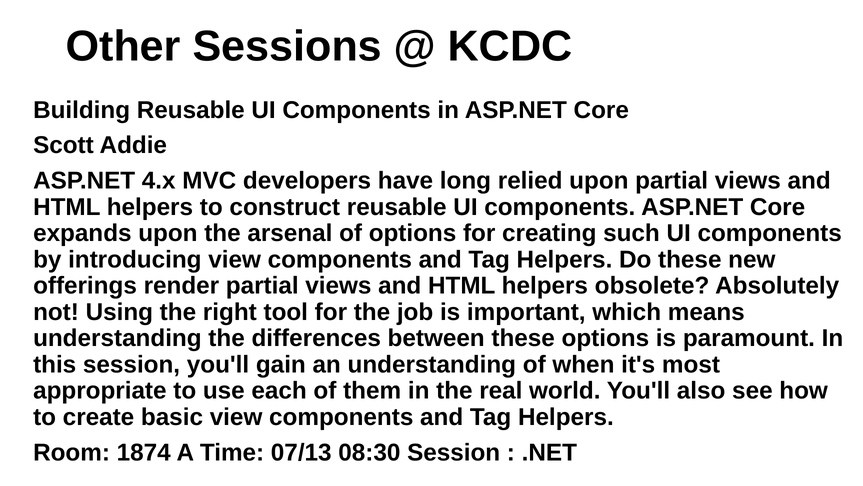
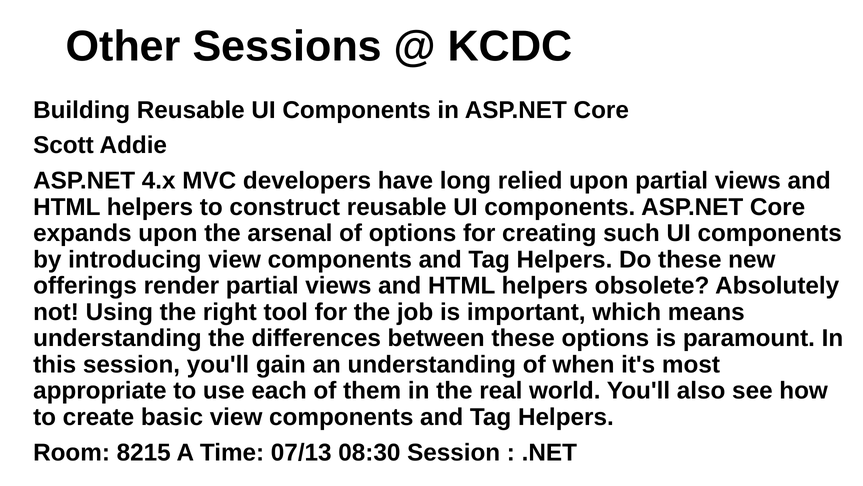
1874: 1874 -> 8215
